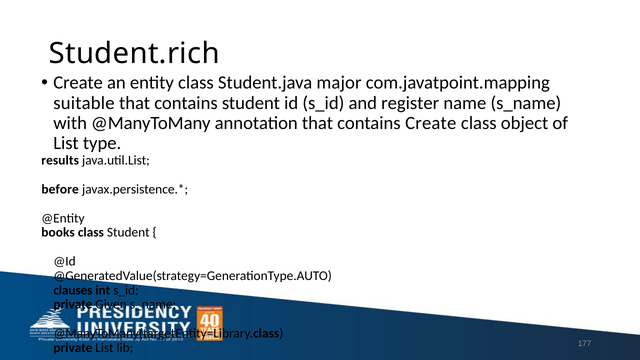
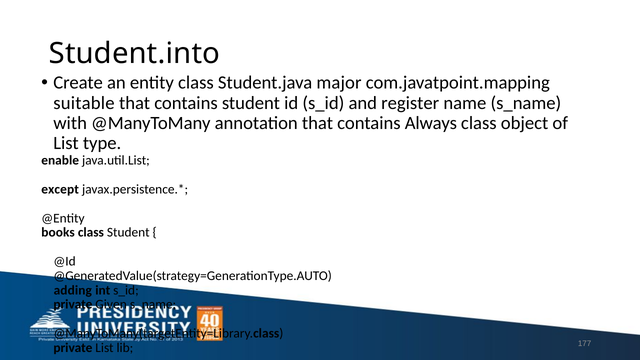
Student.rich: Student.rich -> Student.into
contains Create: Create -> Always
results: results -> enable
before: before -> except
clauses: clauses -> adding
